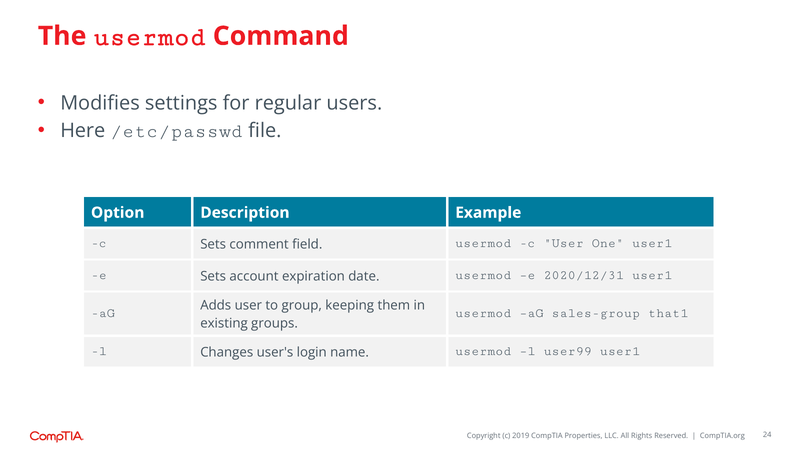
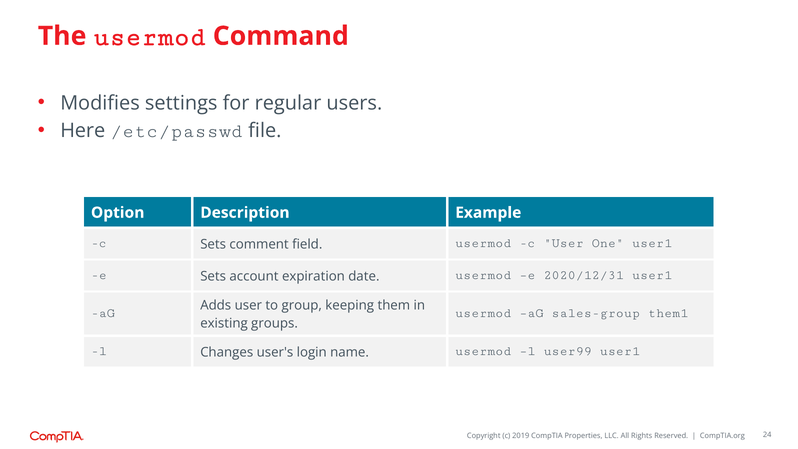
that1: that1 -> them1
